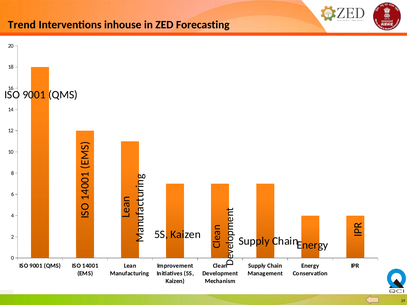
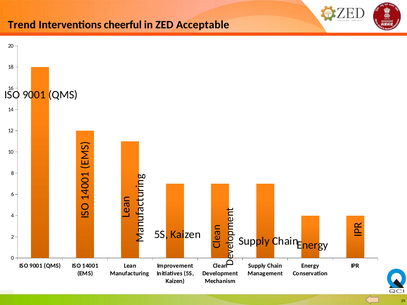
inhouse: inhouse -> cheerful
Forecasting: Forecasting -> Acceptable
